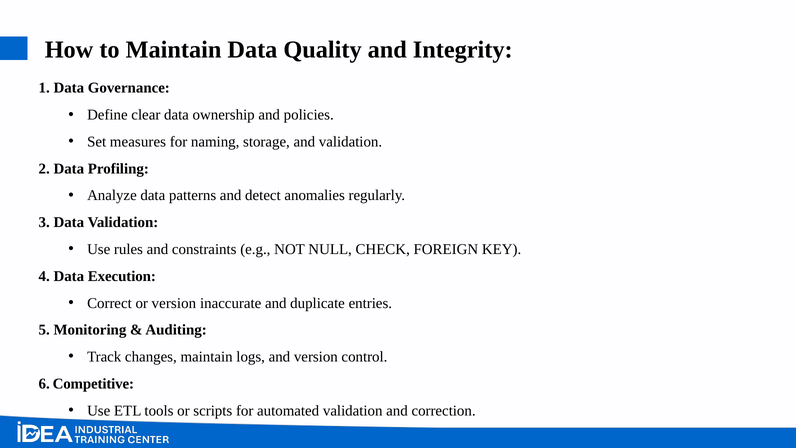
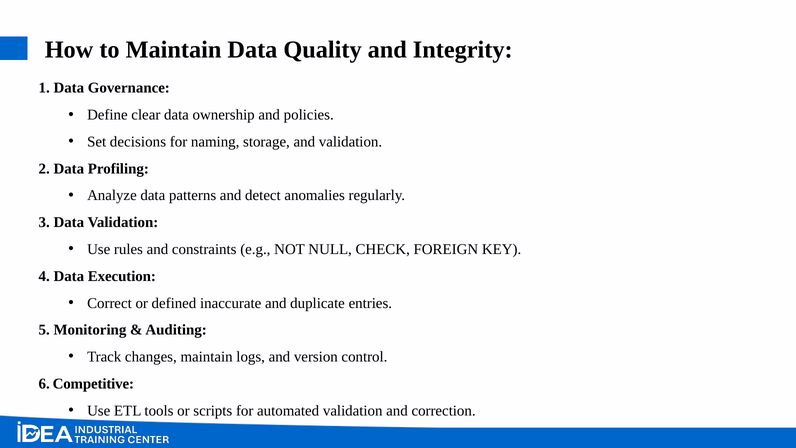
measures: measures -> decisions
or version: version -> defined
